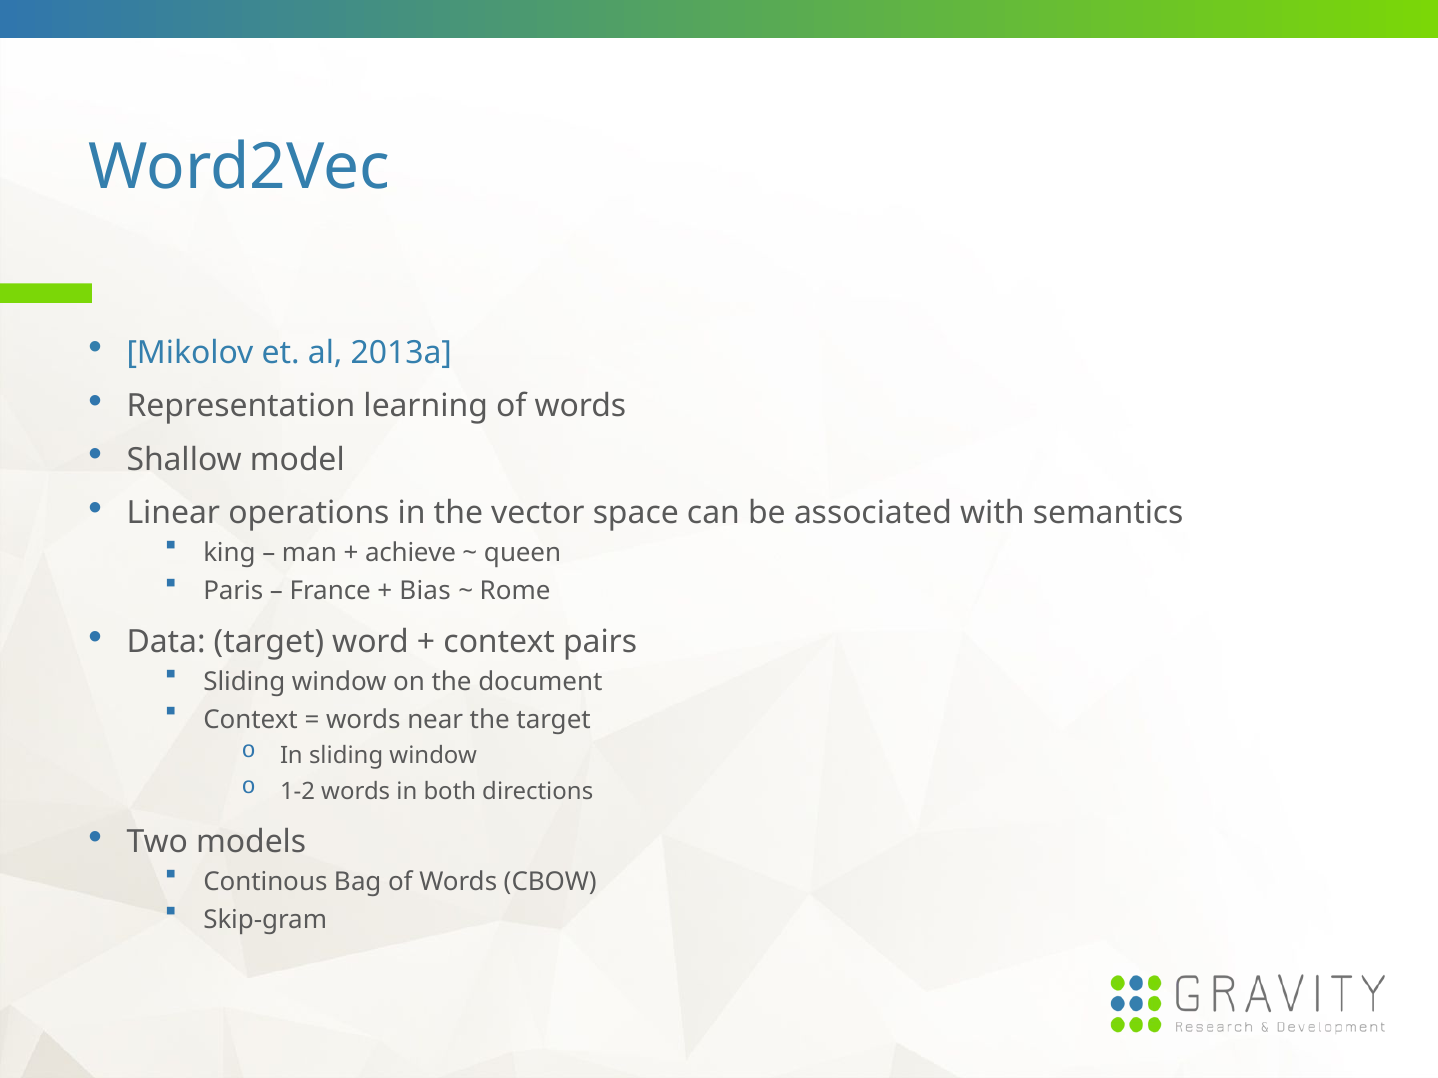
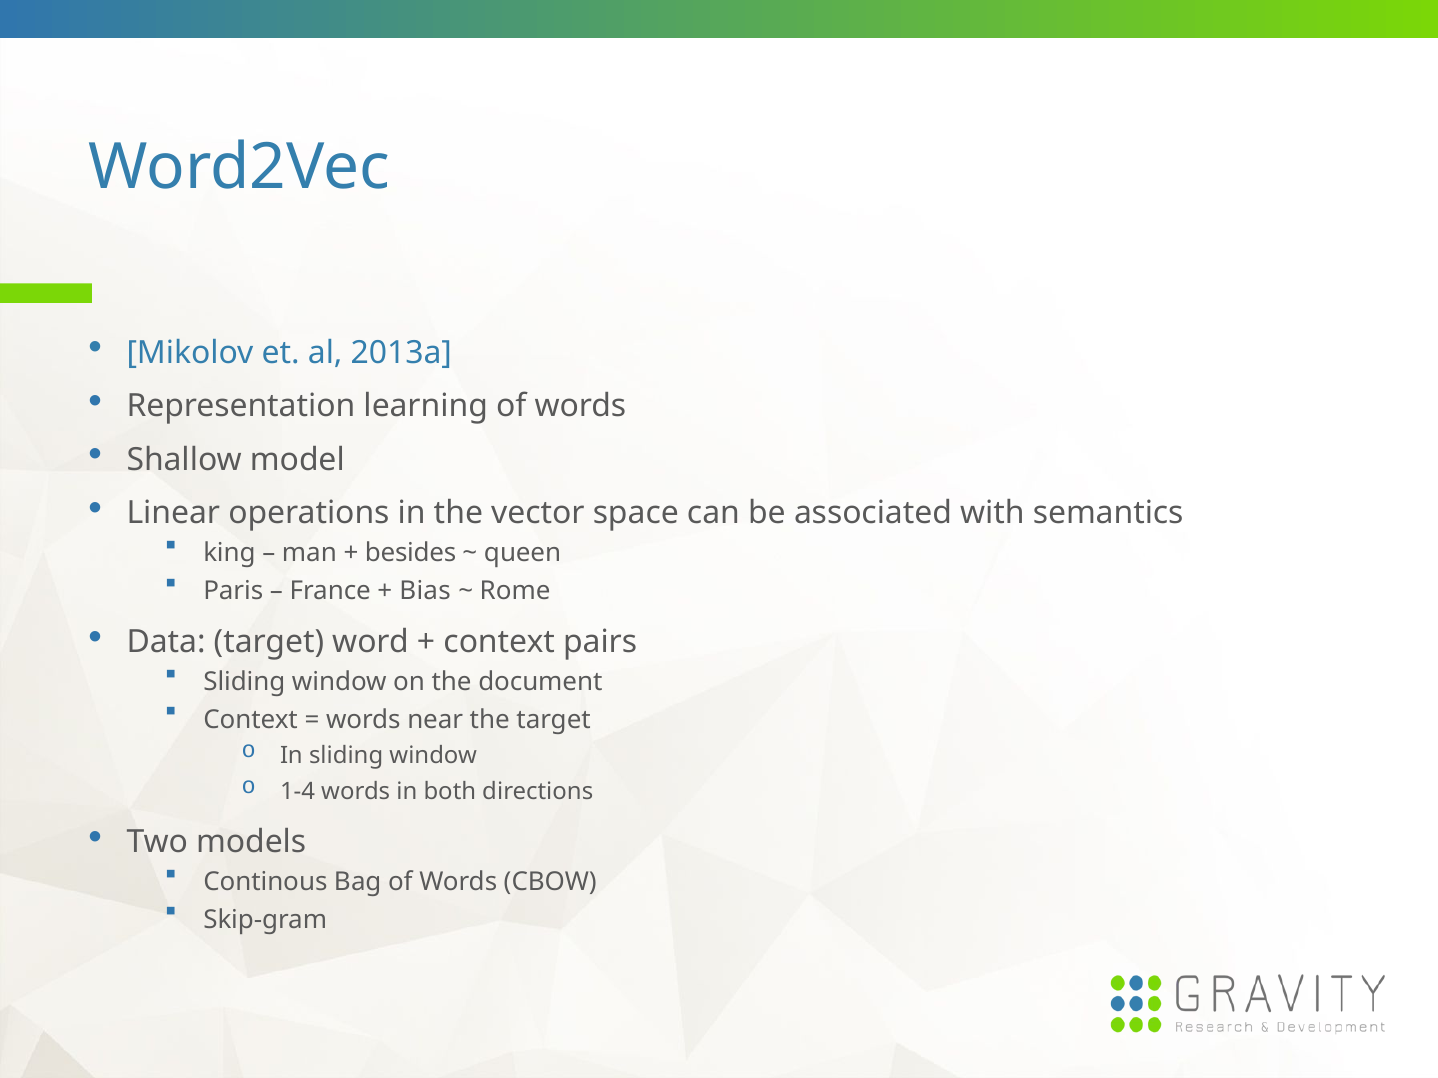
achieve: achieve -> besides
1-2: 1-2 -> 1-4
